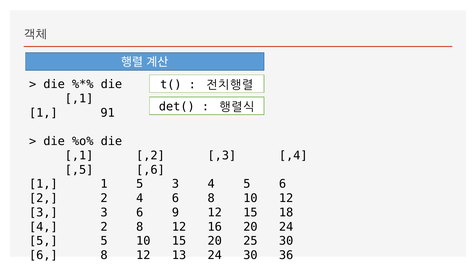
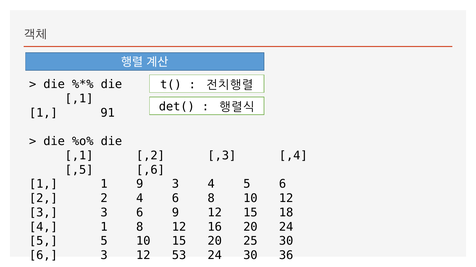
1 5: 5 -> 9
4 2: 2 -> 1
8 at (104, 256): 8 -> 3
13: 13 -> 53
